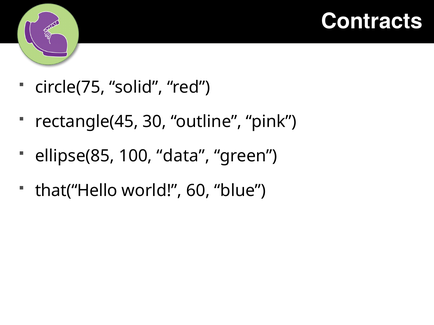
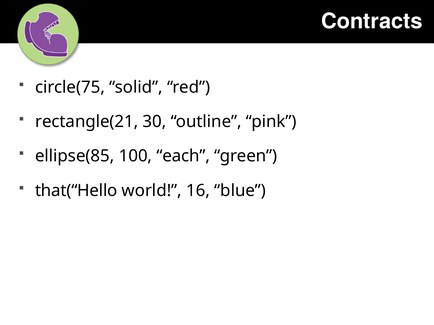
rectangle(45: rectangle(45 -> rectangle(21
data: data -> each
60: 60 -> 16
